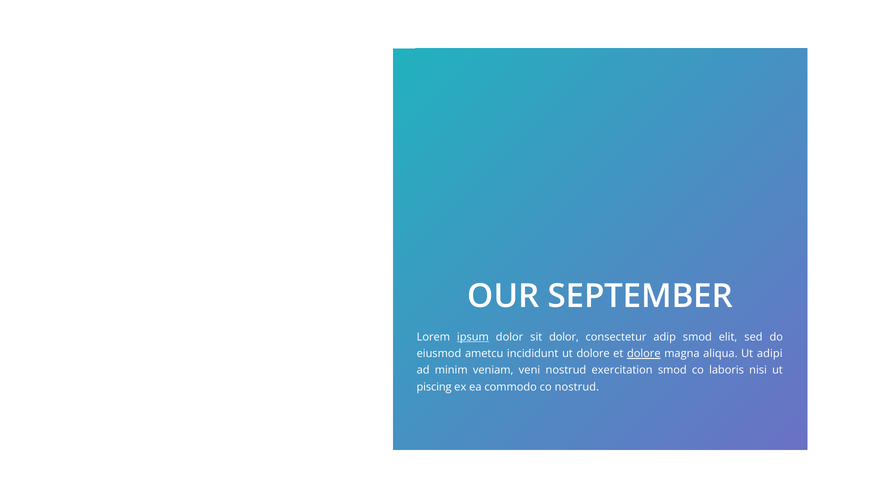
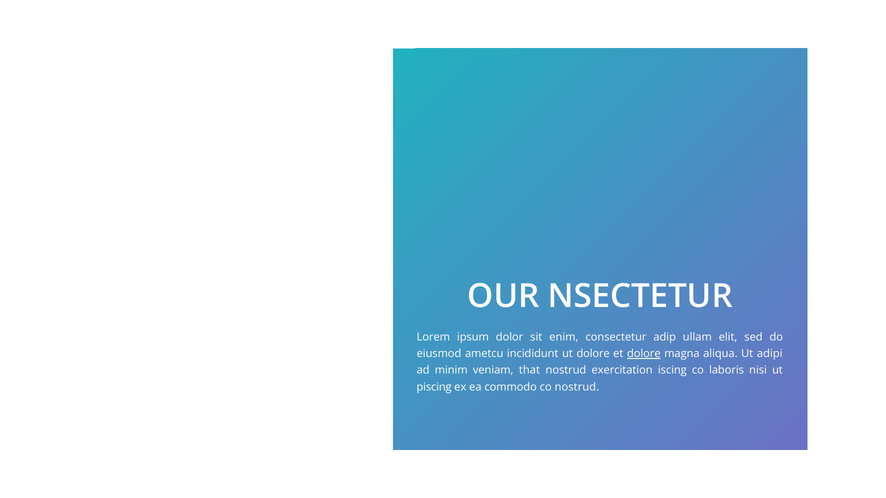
SEPTEMBER: SEPTEMBER -> NSECTETUR
ipsum underline: present -> none
sit dolor: dolor -> enim
adip smod: smod -> ullam
veni: veni -> that
exercitation smod: smod -> iscing
